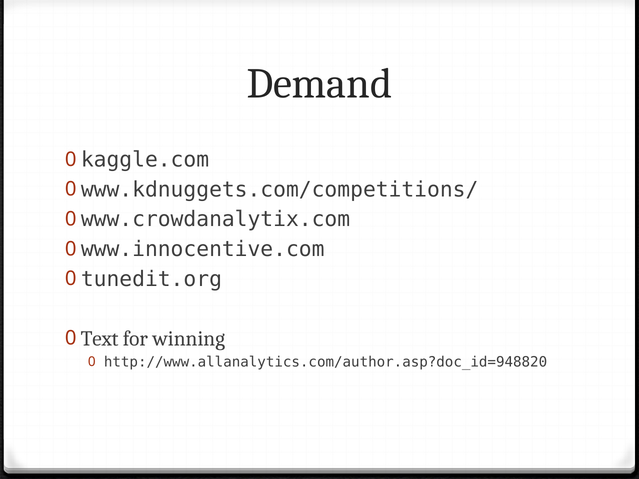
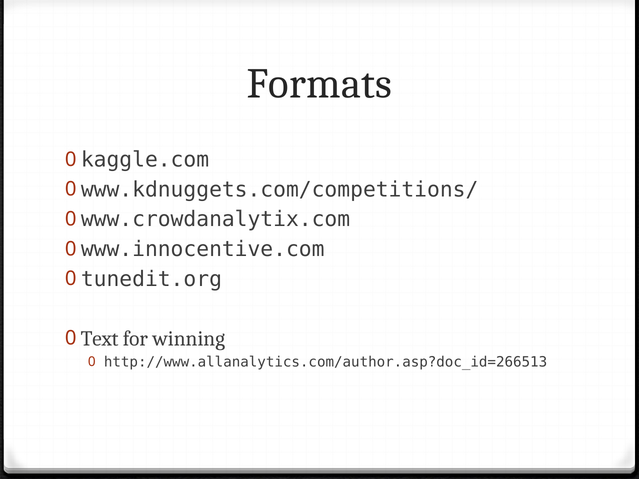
Demand: Demand -> Formats
http://www.allanalytics.com/author.asp?doc_id=948820: http://www.allanalytics.com/author.asp?doc_id=948820 -> http://www.allanalytics.com/author.asp?doc_id=266513
